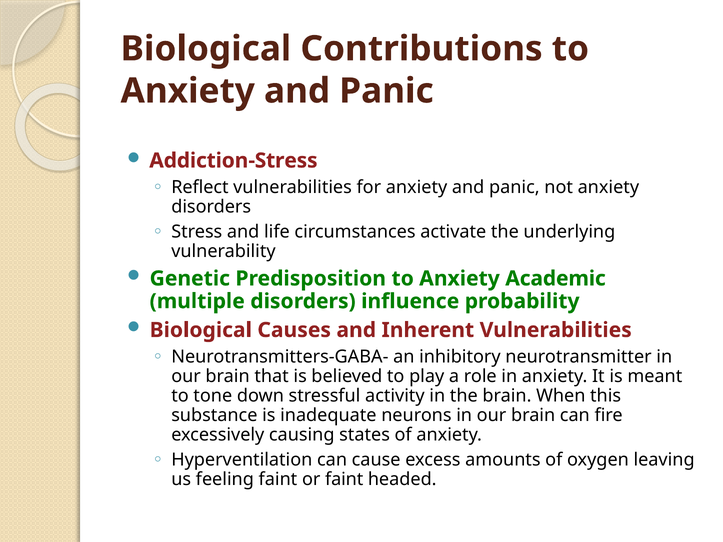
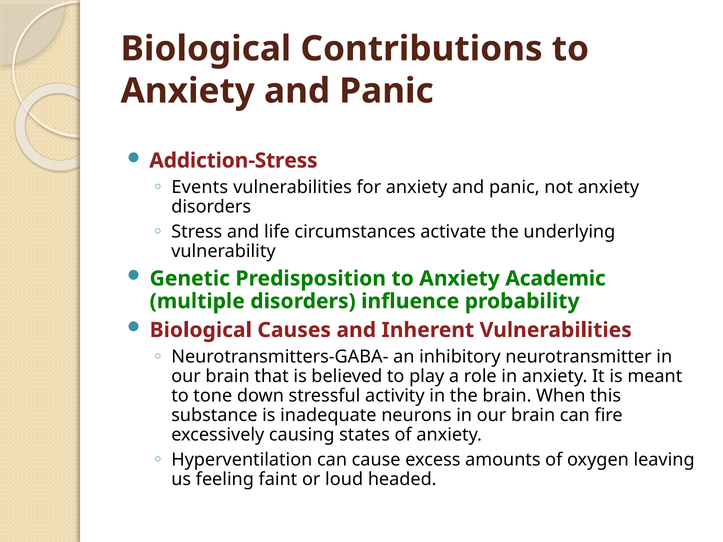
Reflect: Reflect -> Events
or faint: faint -> loud
